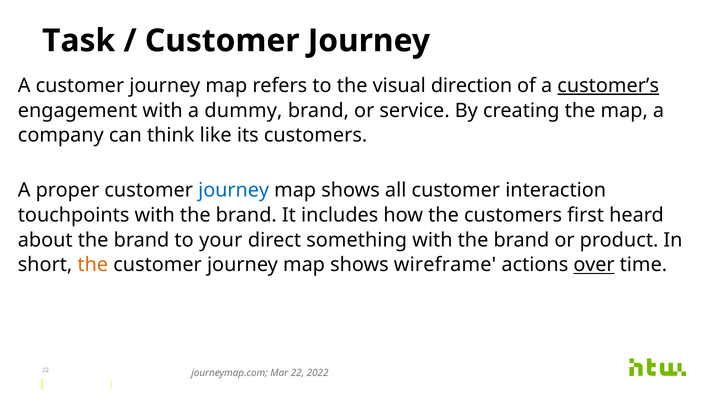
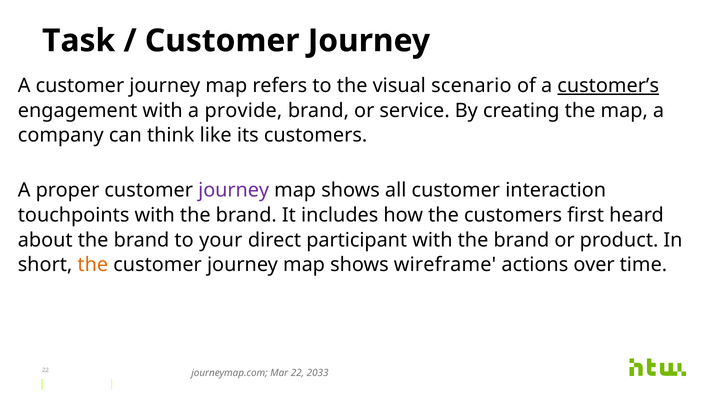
direction: direction -> scenario
dummy: dummy -> provide
journey at (234, 190) colour: blue -> purple
something: something -> participant
over underline: present -> none
2022: 2022 -> 2033
